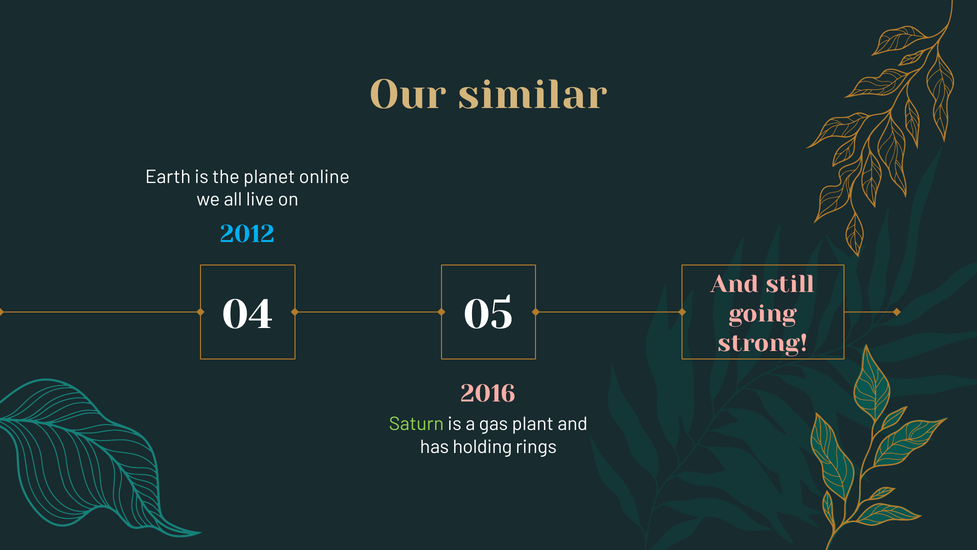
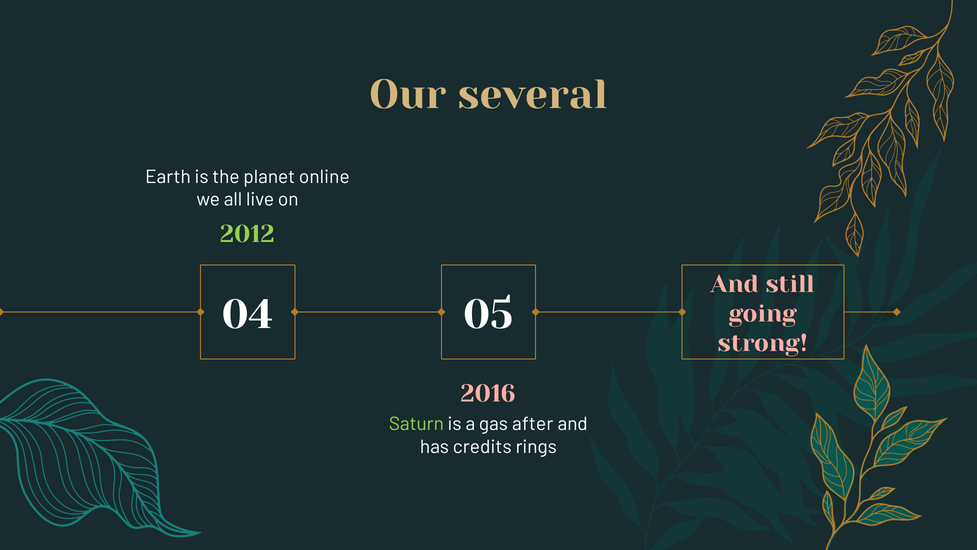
similar: similar -> several
2012 colour: light blue -> light green
plant: plant -> after
holding: holding -> credits
